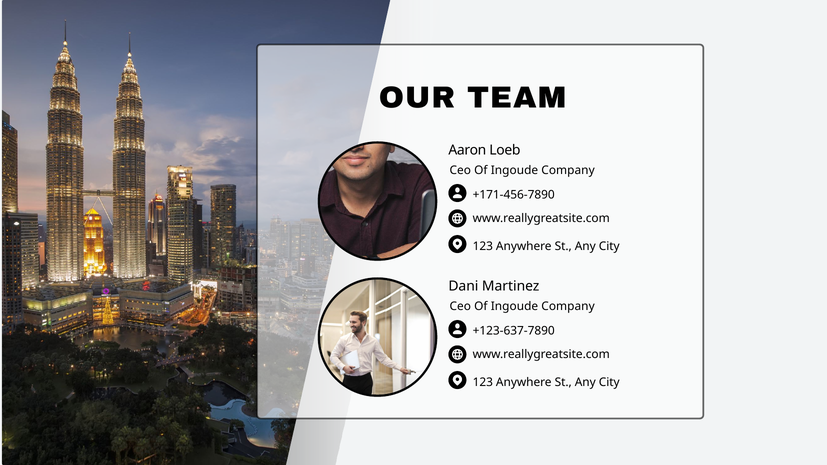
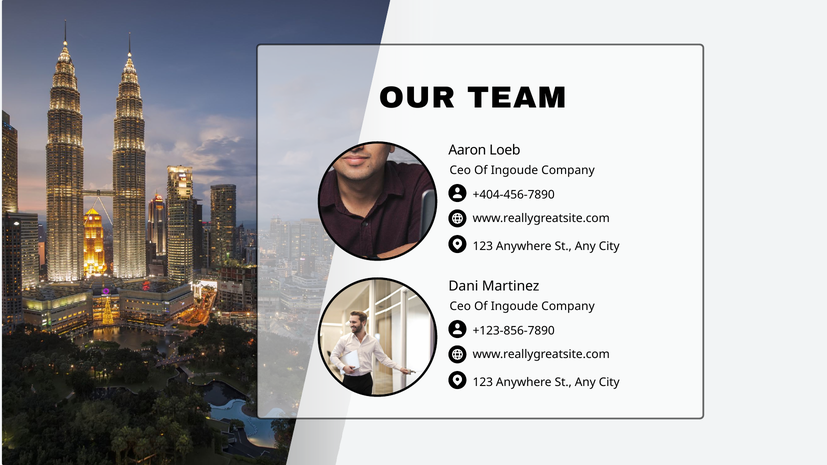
+171-456-7890: +171-456-7890 -> +404-456-7890
+123-637-7890: +123-637-7890 -> +123-856-7890
